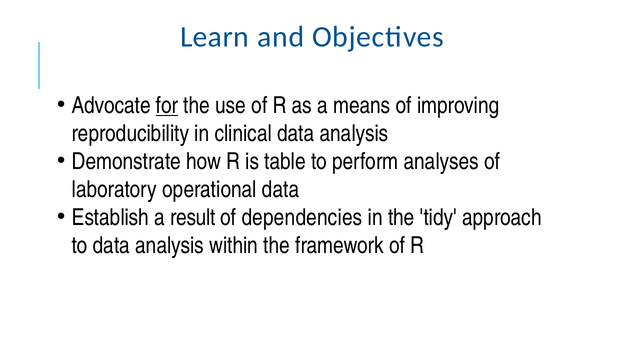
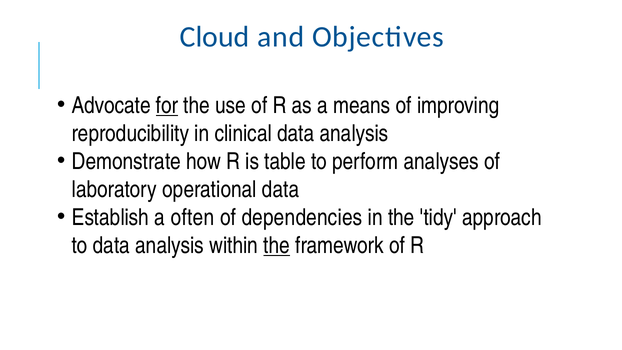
Learn: Learn -> Cloud
result: result -> often
the at (277, 245) underline: none -> present
